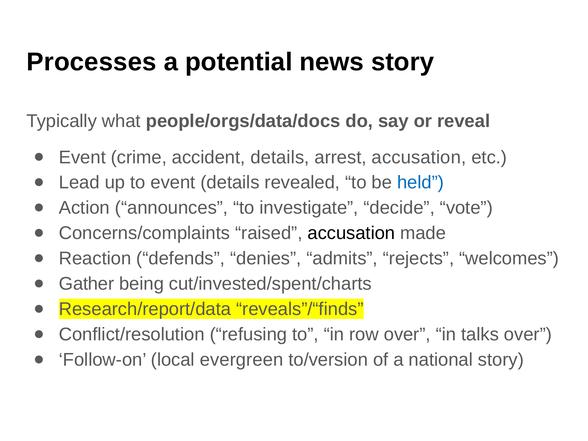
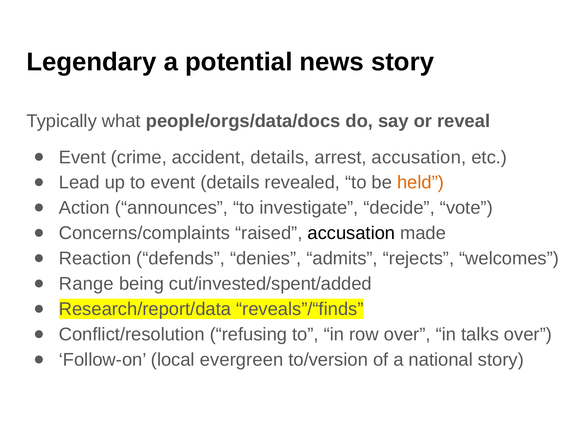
Processes: Processes -> Legendary
held colour: blue -> orange
Gather: Gather -> Range
cut/invested/spent/charts: cut/invested/spent/charts -> cut/invested/spent/added
